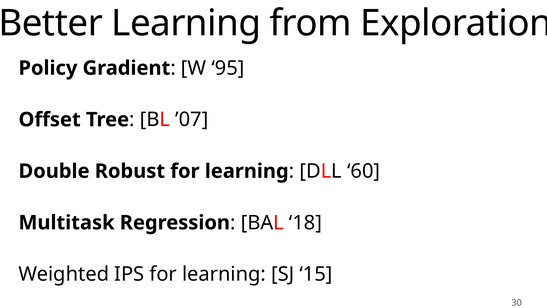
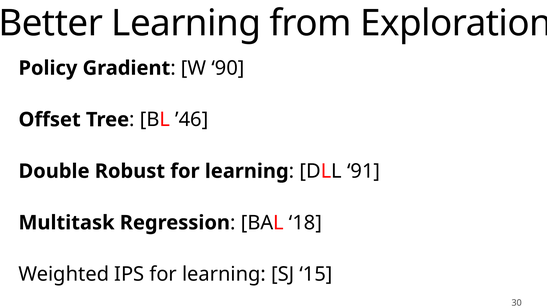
95: 95 -> 90
’07: ’07 -> ’46
60: 60 -> 91
